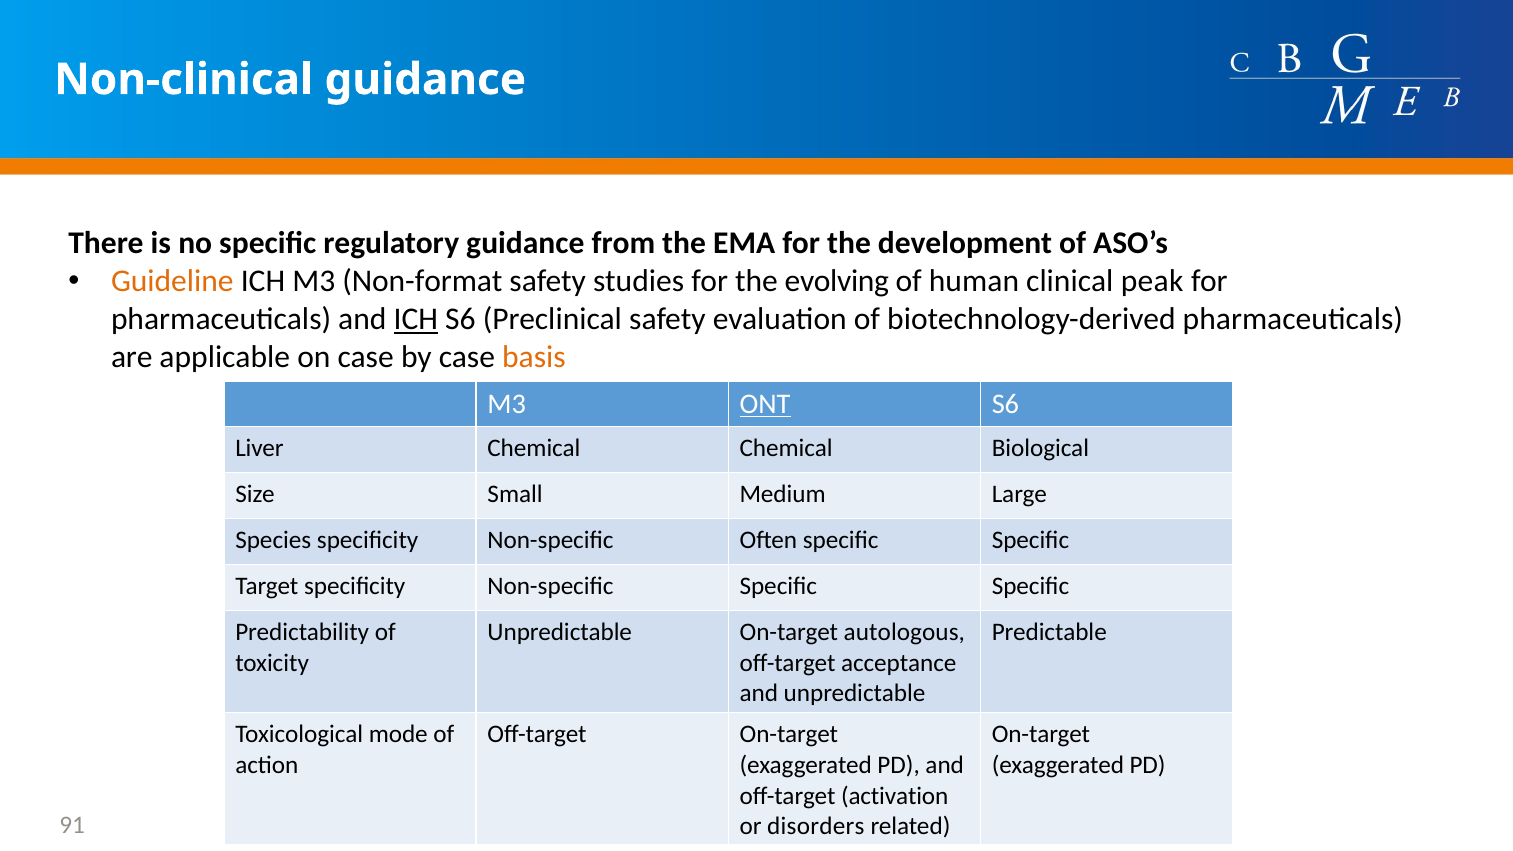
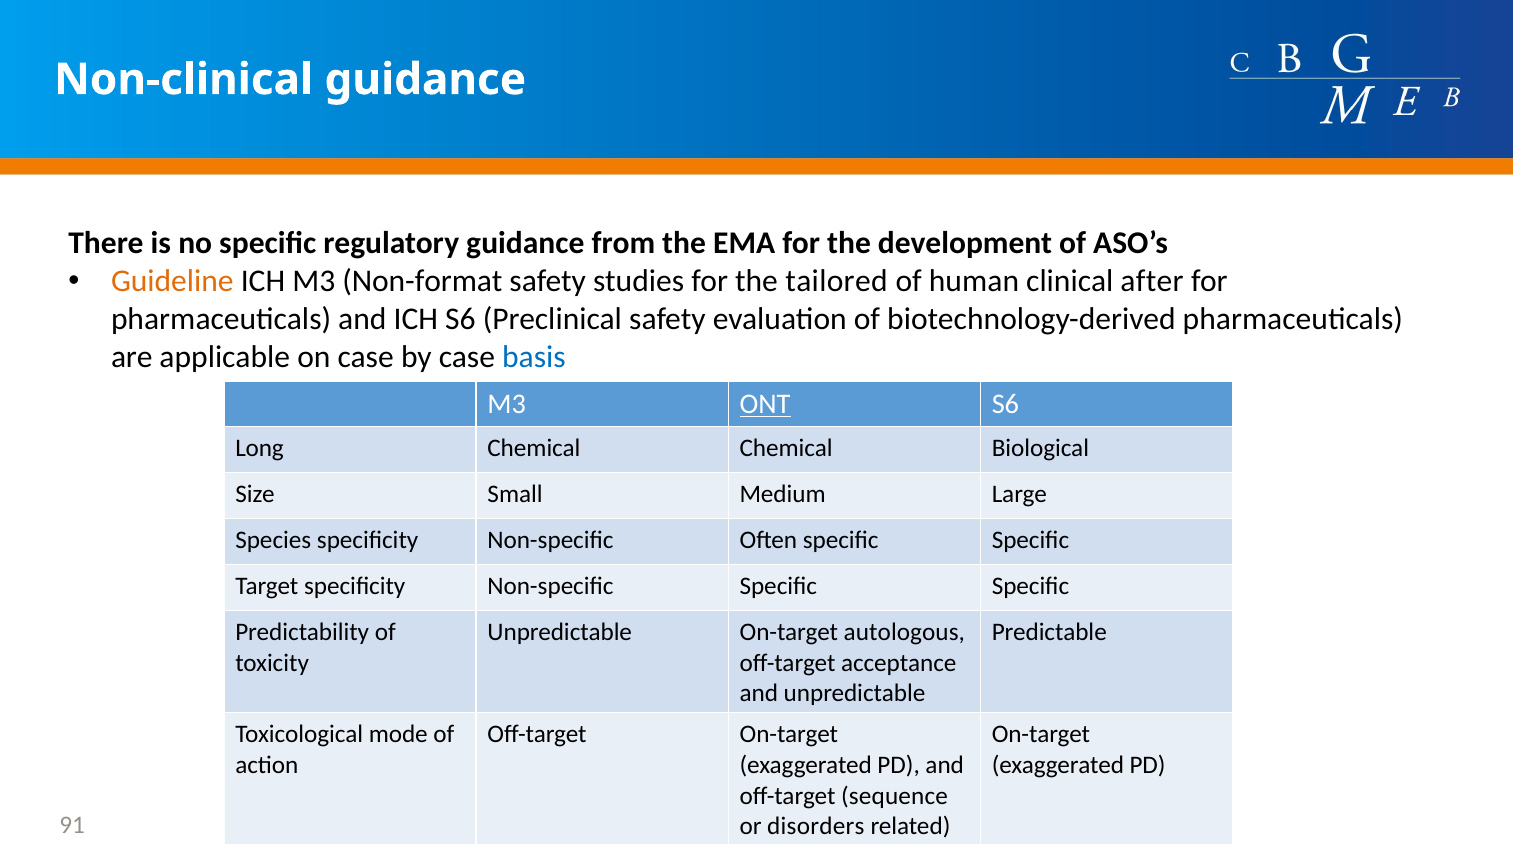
evolving: evolving -> tailored
peak: peak -> after
ICH at (416, 319) underline: present -> none
basis colour: orange -> blue
Liver: Liver -> Long
activation: activation -> sequence
